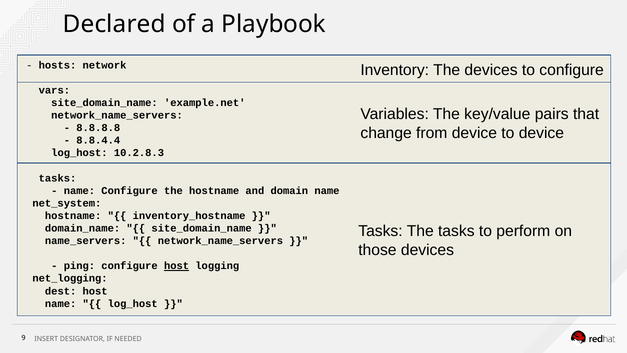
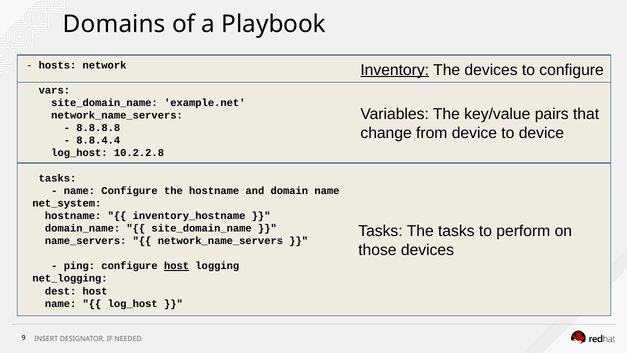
Declared: Declared -> Domains
Inventory underline: none -> present
10.2.8.3: 10.2.8.3 -> 10.2.2.8
